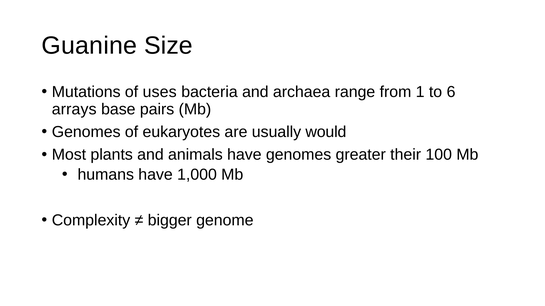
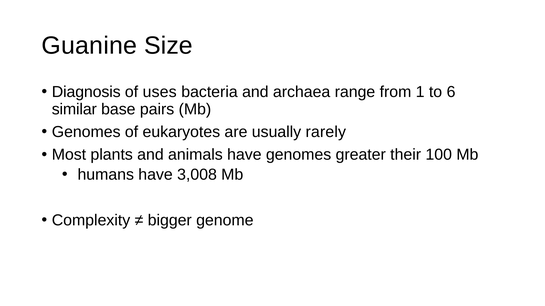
Mutations: Mutations -> Diagnosis
arrays: arrays -> similar
would: would -> rarely
1,000: 1,000 -> 3,008
